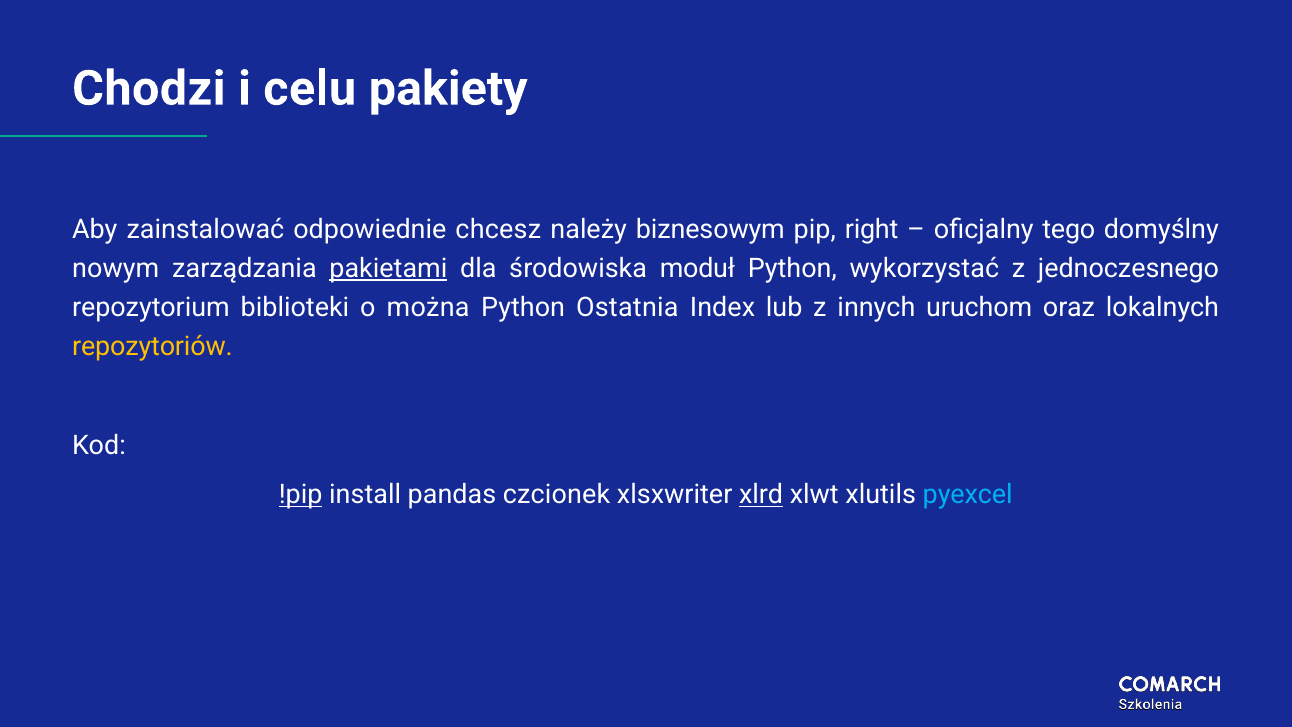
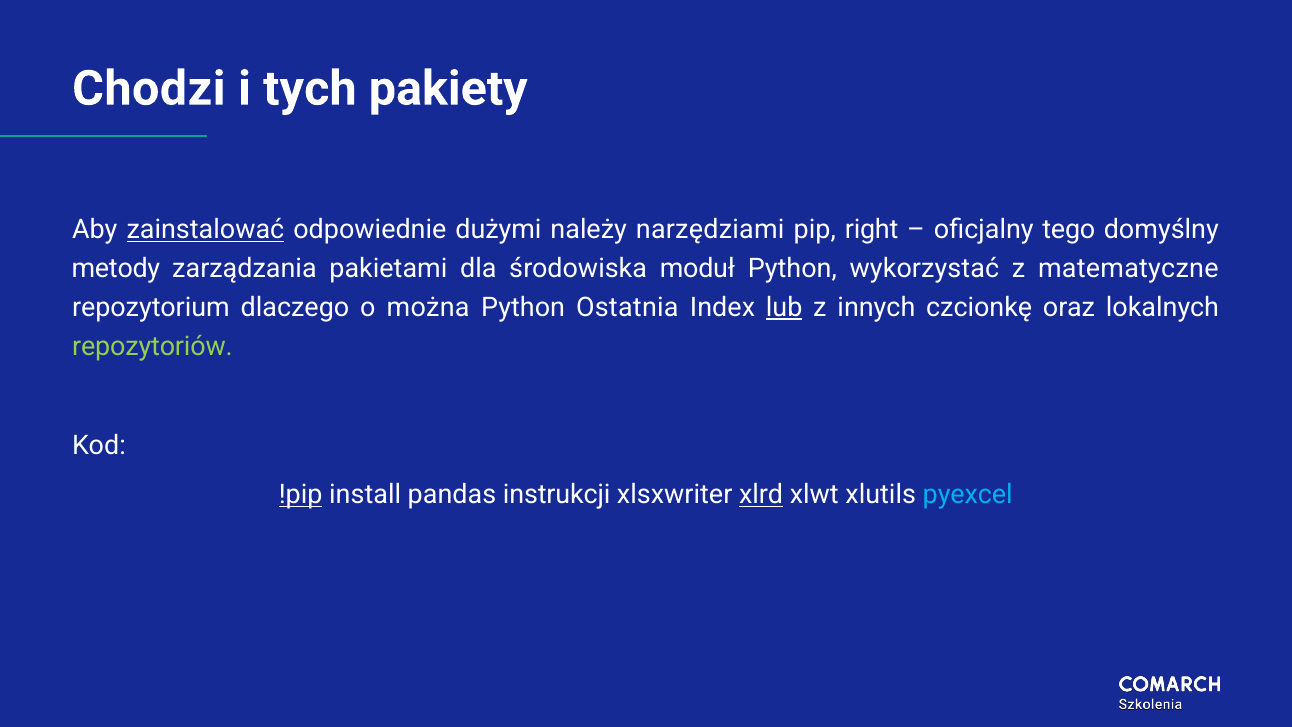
celu: celu -> tych
zainstalować underline: none -> present
chcesz: chcesz -> dużymi
biznesowym: biznesowym -> narzędziami
nowym: nowym -> metody
pakietami underline: present -> none
jednoczesnego: jednoczesnego -> matematyczne
biblioteki: biblioteki -> dlaczego
lub underline: none -> present
uruchom: uruchom -> czcionkę
repozytoriów colour: yellow -> light green
czcionek: czcionek -> instrukcji
